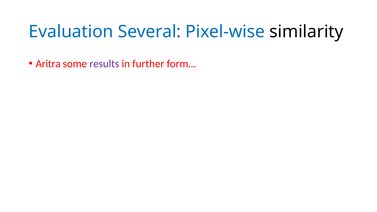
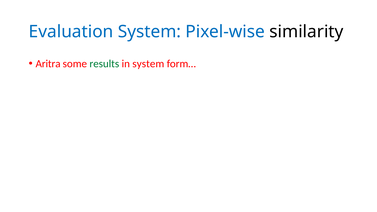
Evaluation Several: Several -> System
results colour: purple -> green
in further: further -> system
